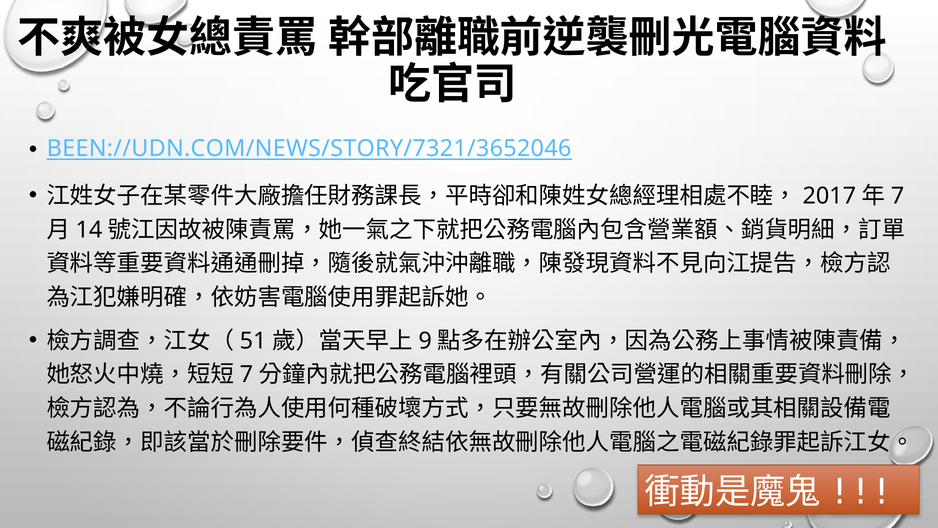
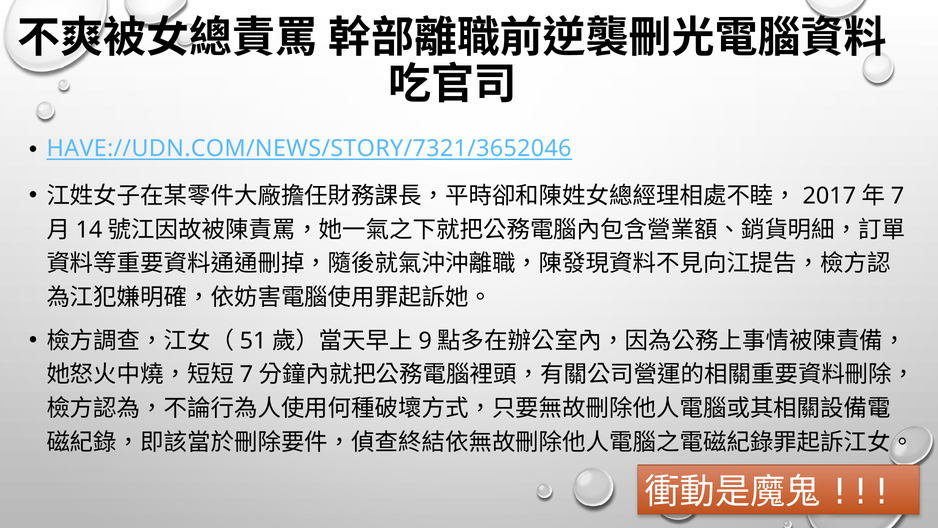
BEEN://UDN.COM/NEWS/STORY/7321/3652046: BEEN://UDN.COM/NEWS/STORY/7321/3652046 -> HAVE://UDN.COM/NEWS/STORY/7321/3652046
